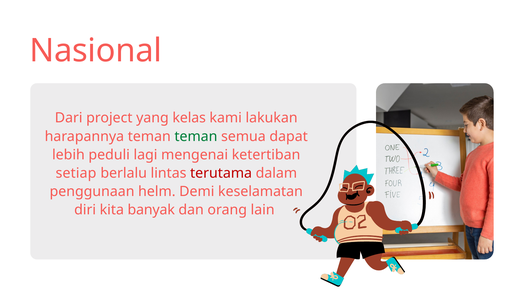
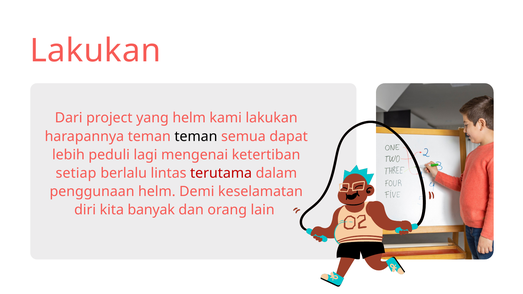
Nasional at (96, 51): Nasional -> Lakukan
yang kelas: kelas -> helm
teman at (196, 136) colour: green -> black
